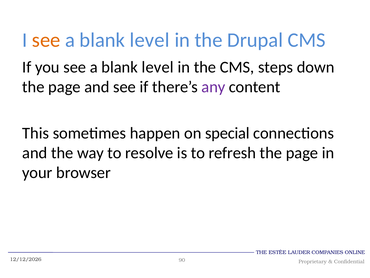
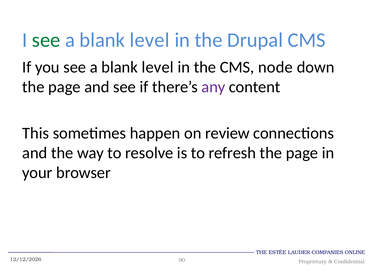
see at (46, 40) colour: orange -> green
steps: steps -> node
special: special -> review
